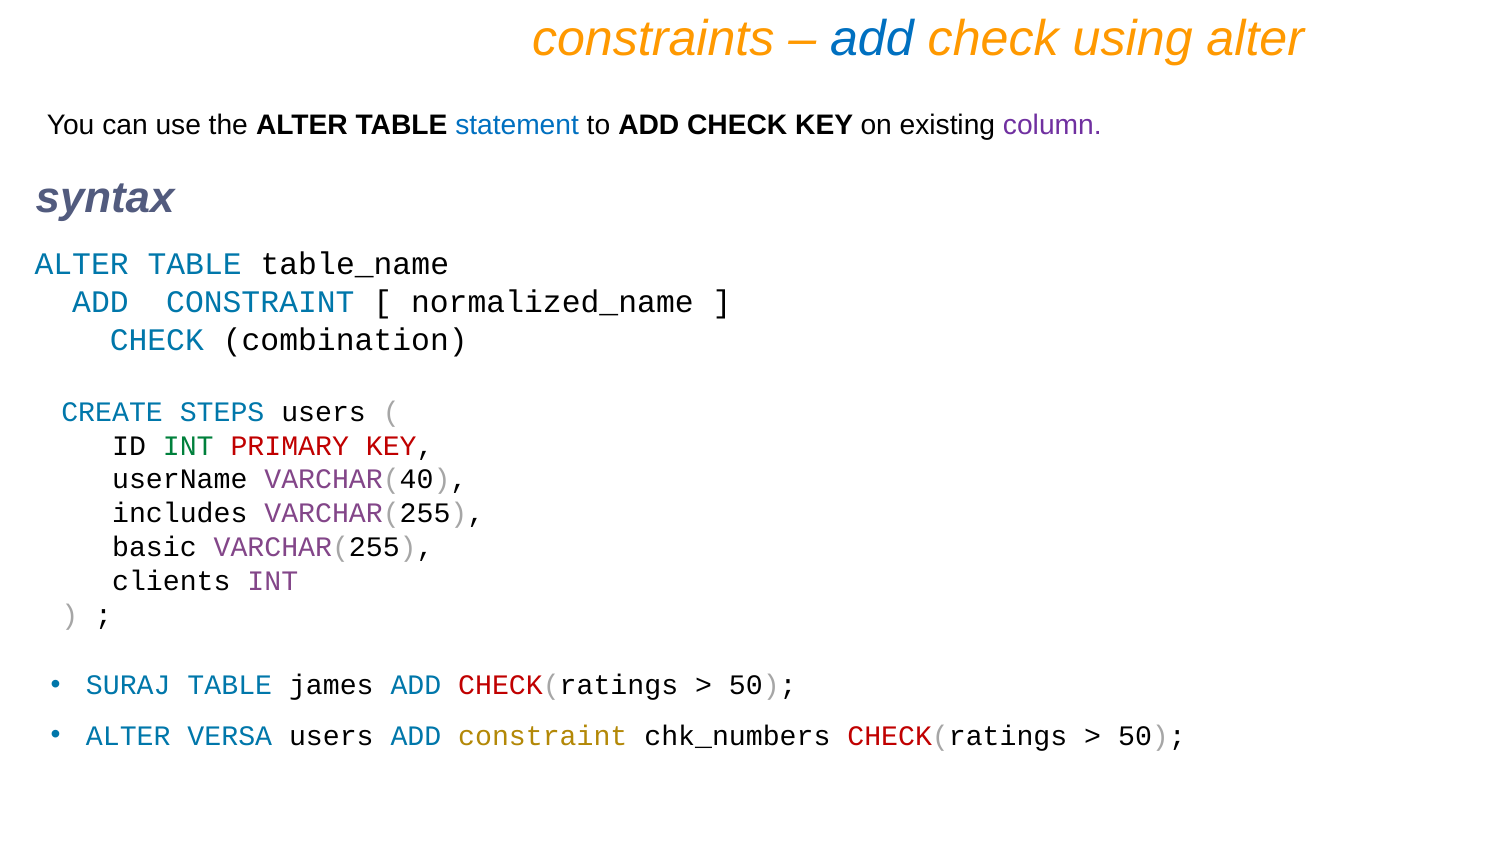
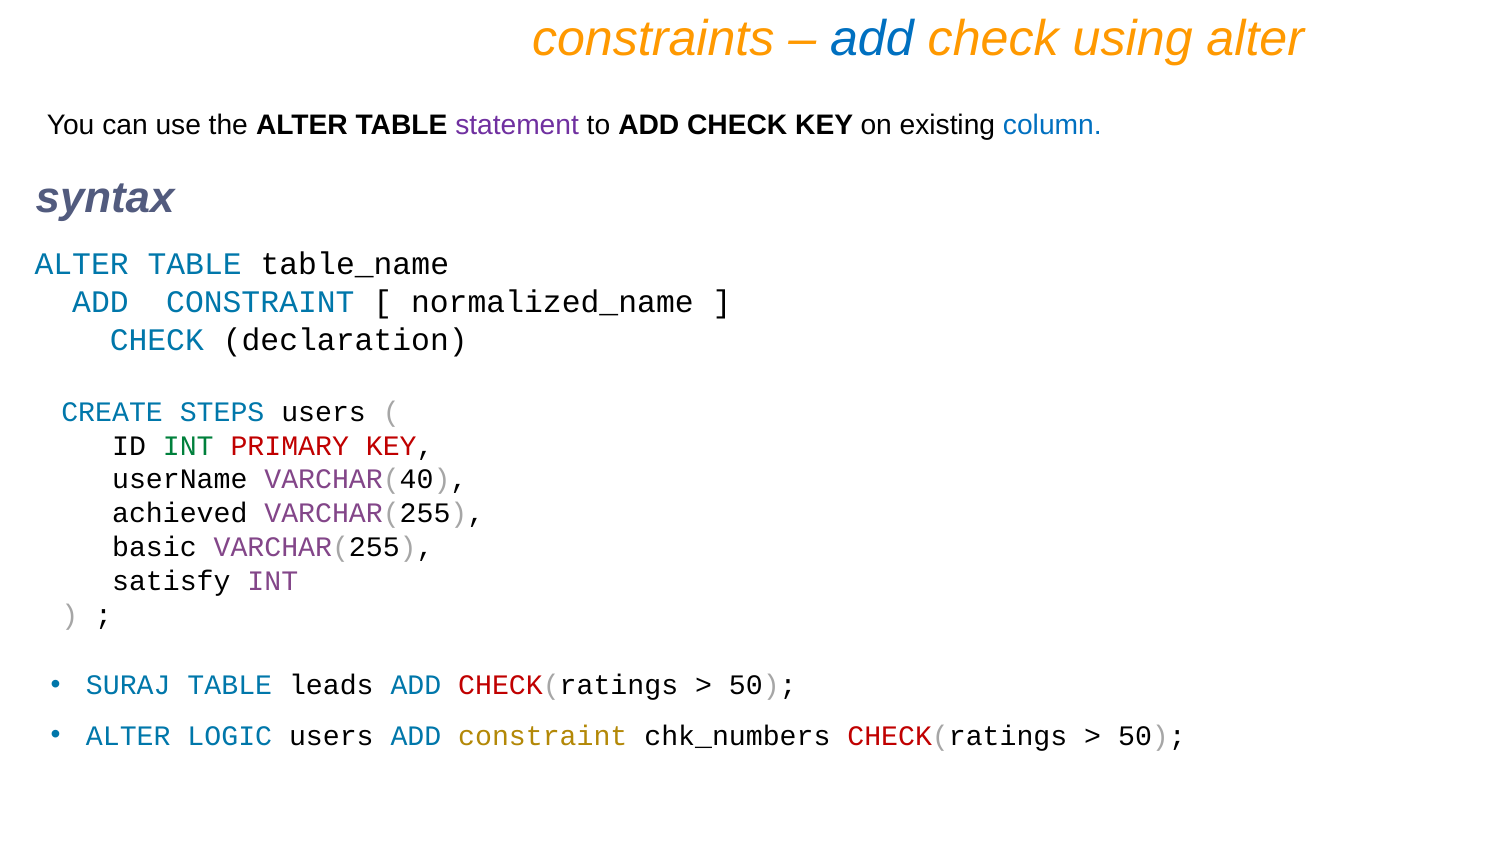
statement colour: blue -> purple
column colour: purple -> blue
combination: combination -> declaration
includes: includes -> achieved
clients: clients -> satisfy
james: james -> leads
VERSA: VERSA -> LOGIC
